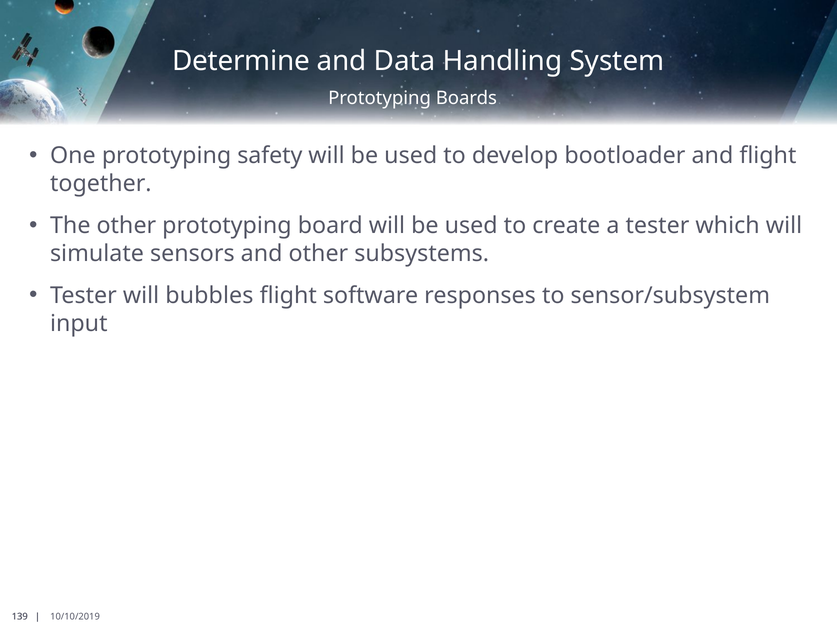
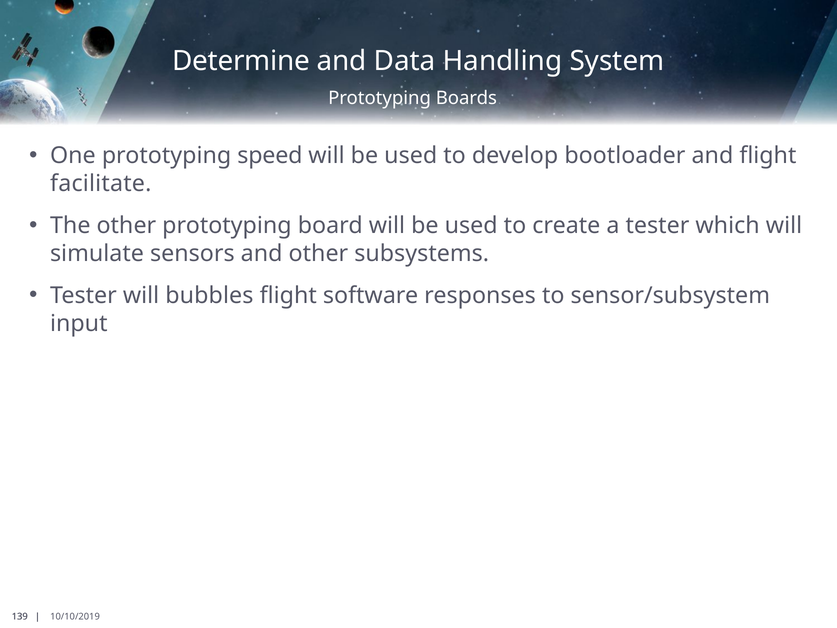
safety: safety -> speed
together: together -> facilitate
